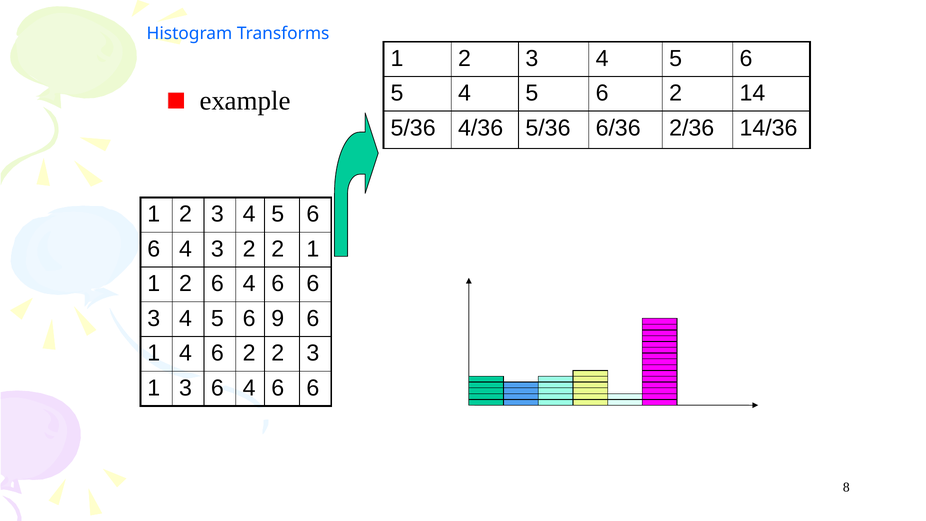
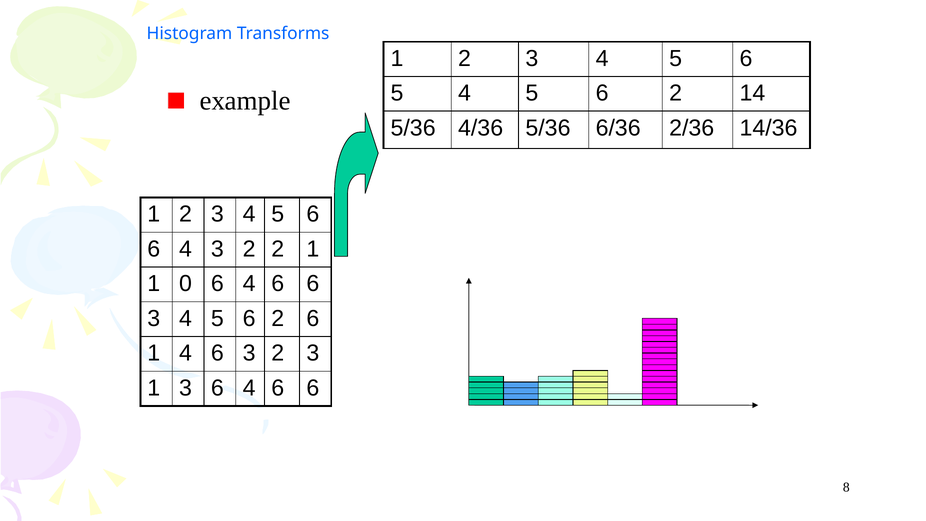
2 at (186, 284): 2 -> 0
9 at (278, 318): 9 -> 2
4 6 2: 2 -> 3
